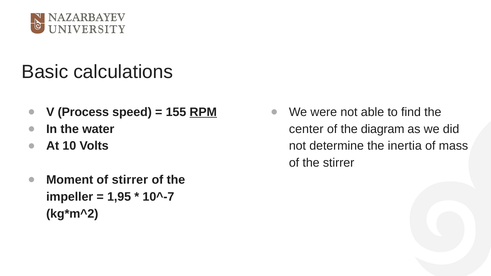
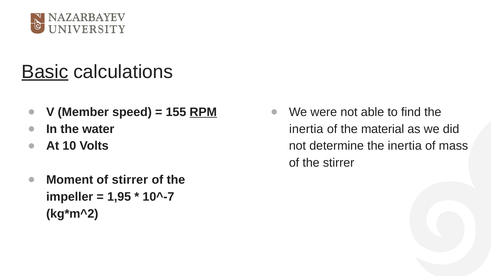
Basic underline: none -> present
Process: Process -> Member
center at (306, 129): center -> inertia
diagram: diagram -> material
